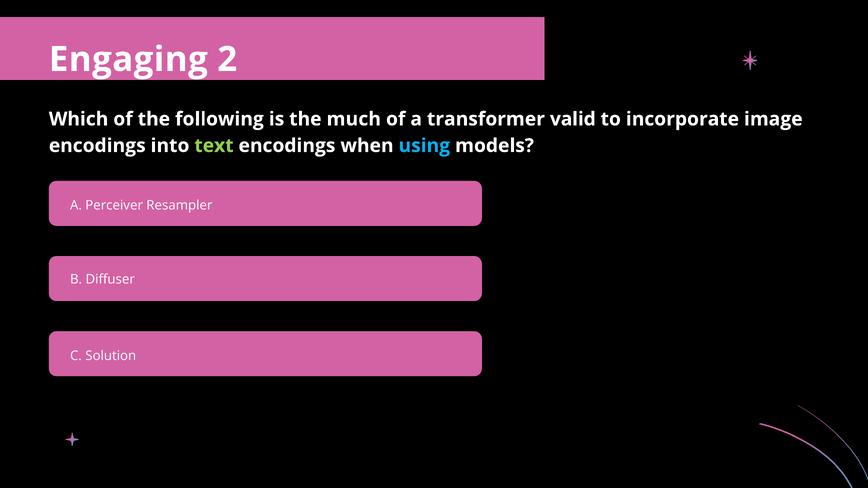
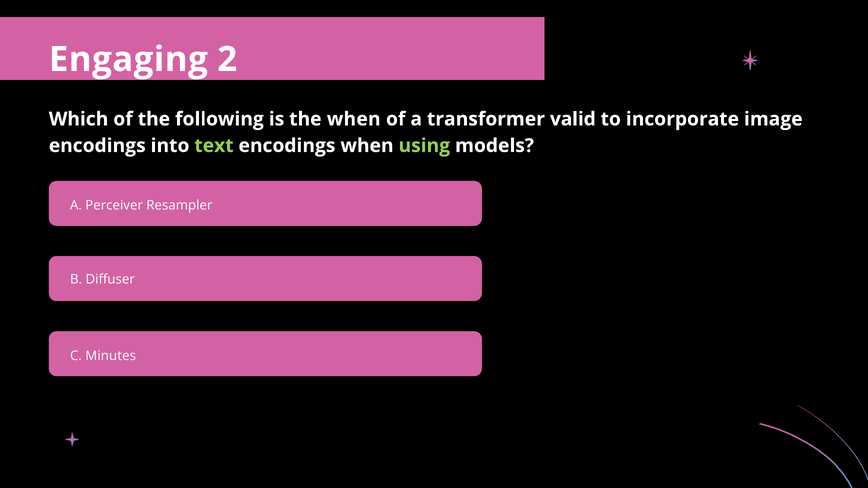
the much: much -> when
using colour: light blue -> light green
Solution: Solution -> Minutes
